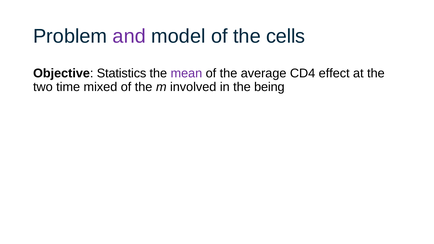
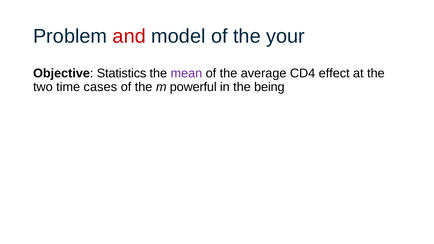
and colour: purple -> red
cells: cells -> your
mixed: mixed -> cases
involved: involved -> powerful
